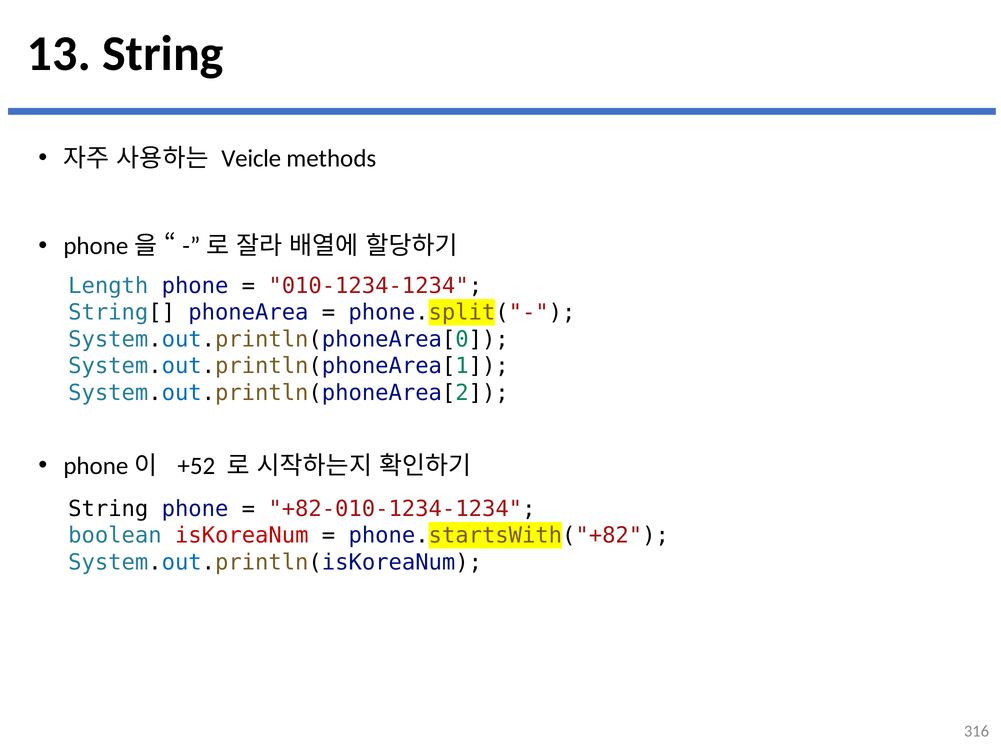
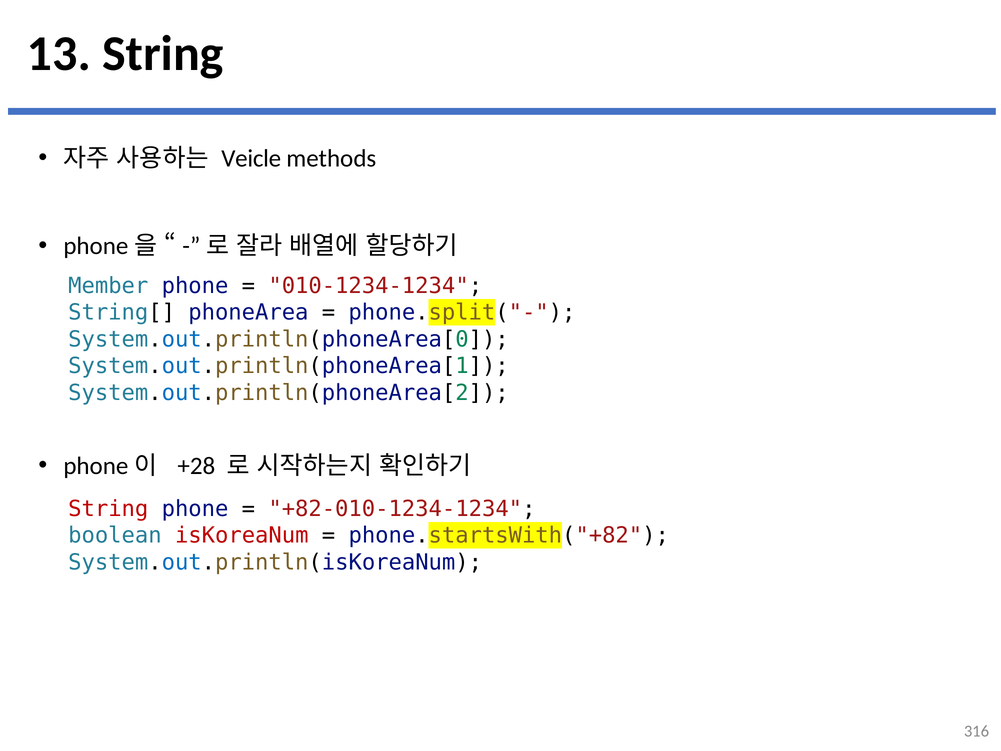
Length: Length -> Member
+52: +52 -> +28
String at (108, 509) colour: black -> red
